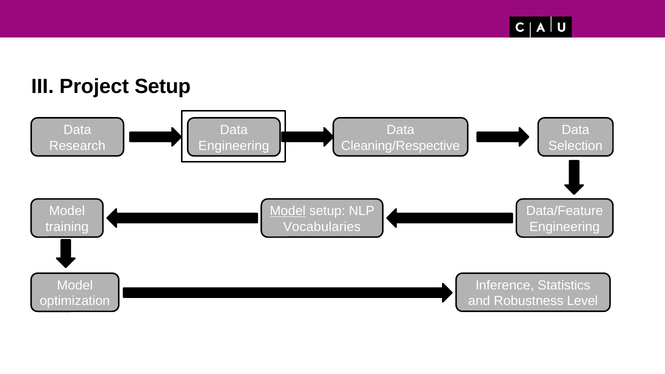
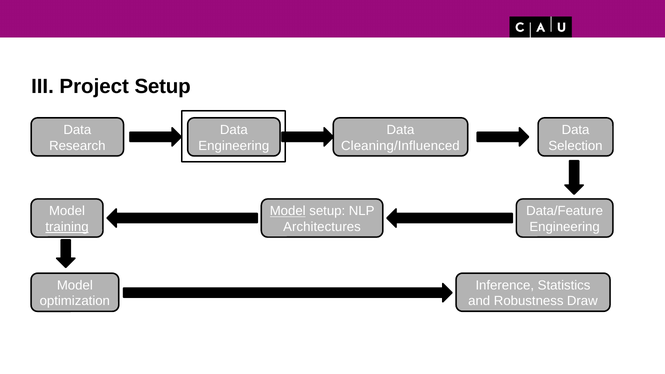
Cleaning/Respective: Cleaning/Respective -> Cleaning/Influenced
training underline: none -> present
Vocabularies: Vocabularies -> Architectures
Level: Level -> Draw
